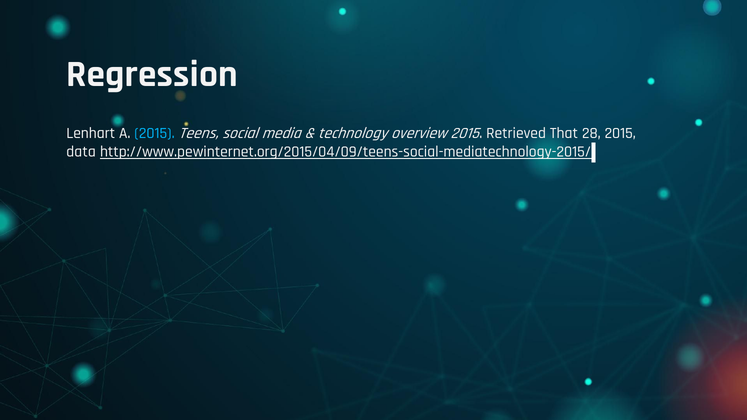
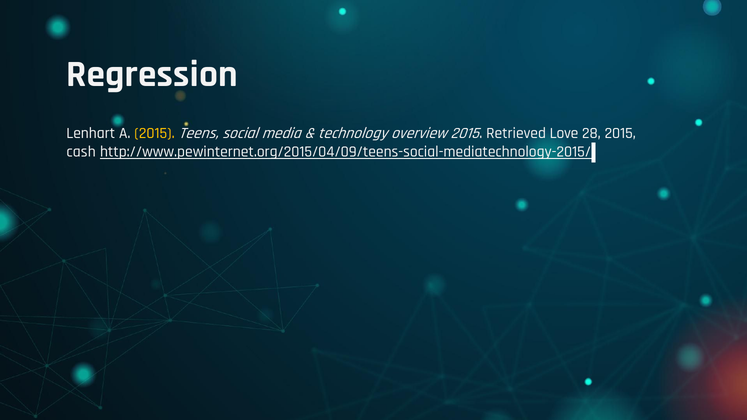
2015 at (155, 133) colour: light blue -> yellow
That: That -> Love
data: data -> cash
